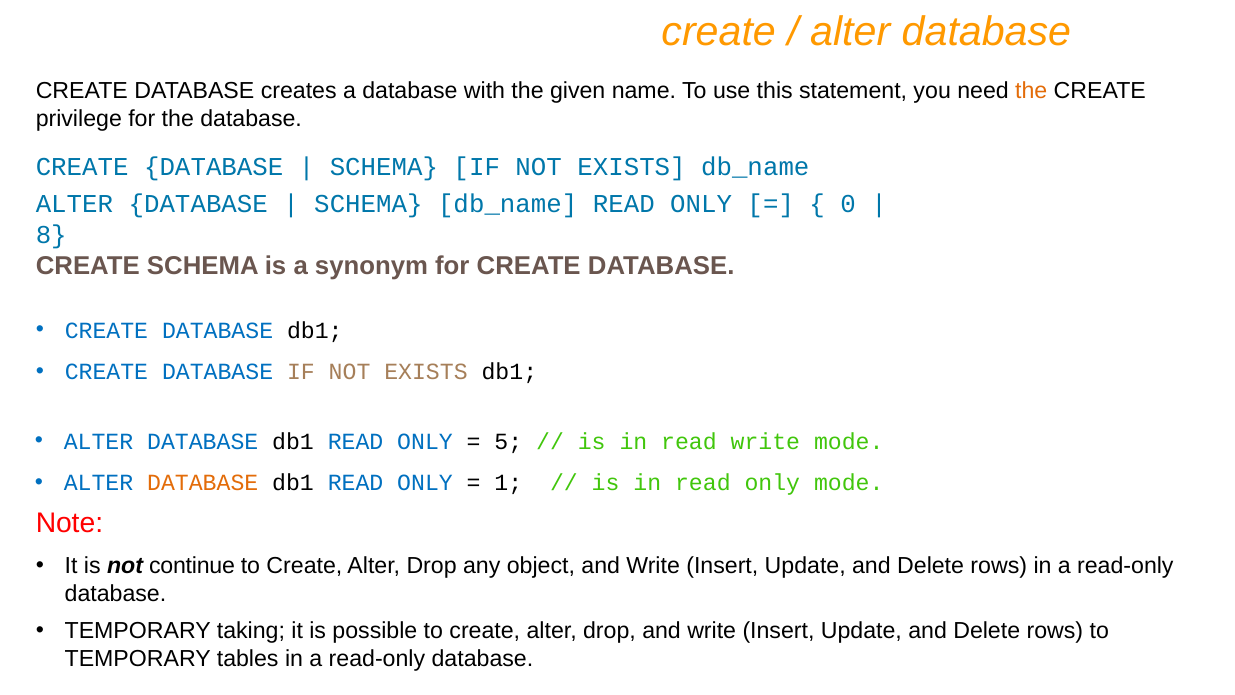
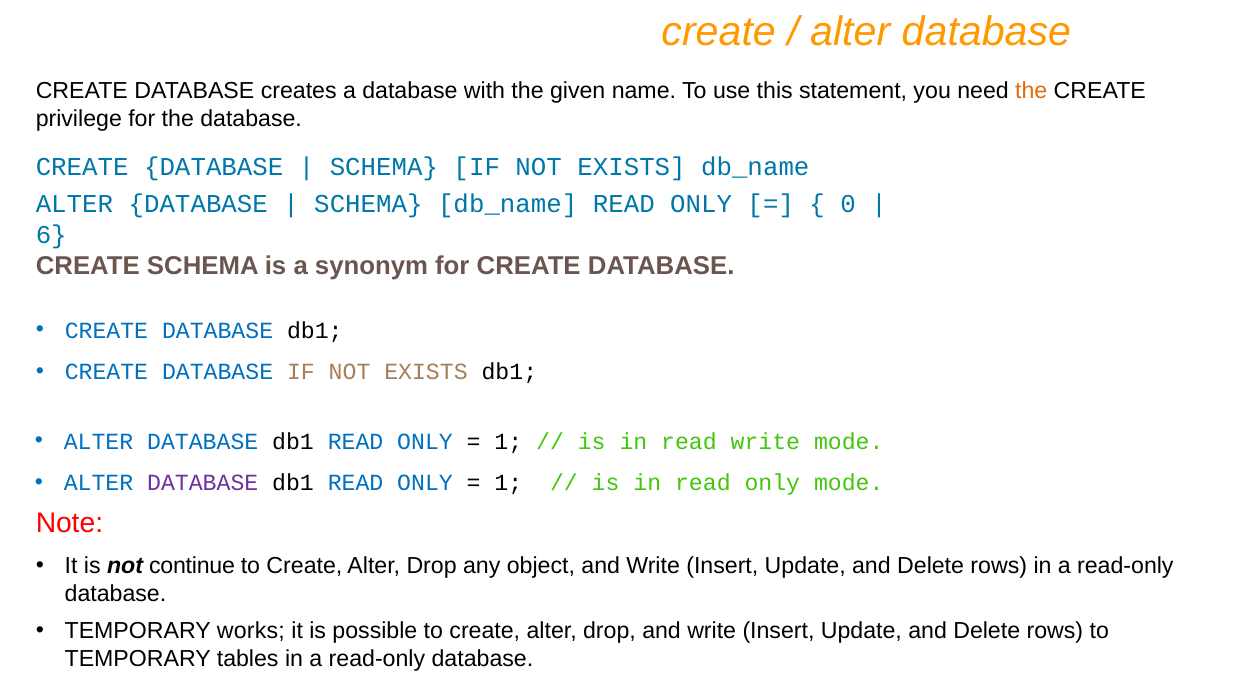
8: 8 -> 6
5 at (508, 441): 5 -> 1
DATABASE at (203, 483) colour: orange -> purple
taking: taking -> works
